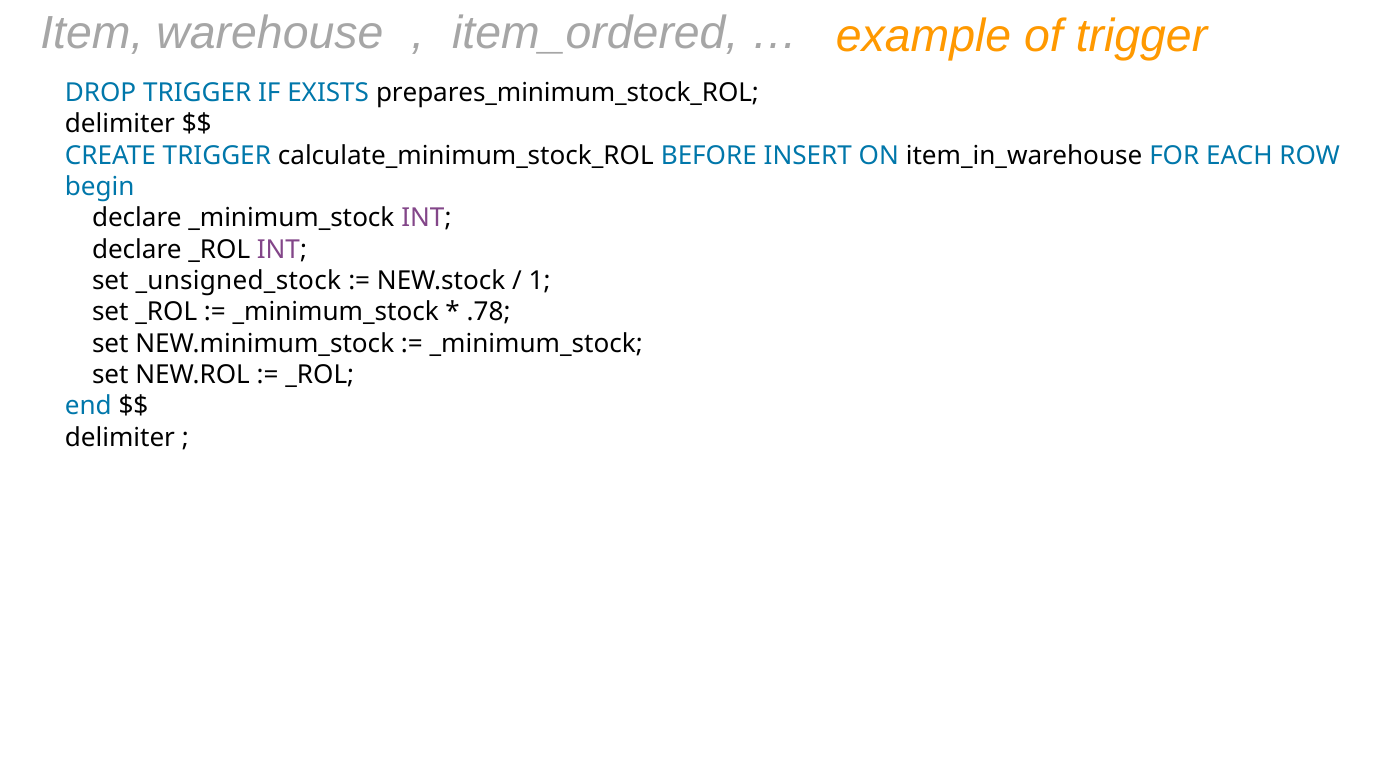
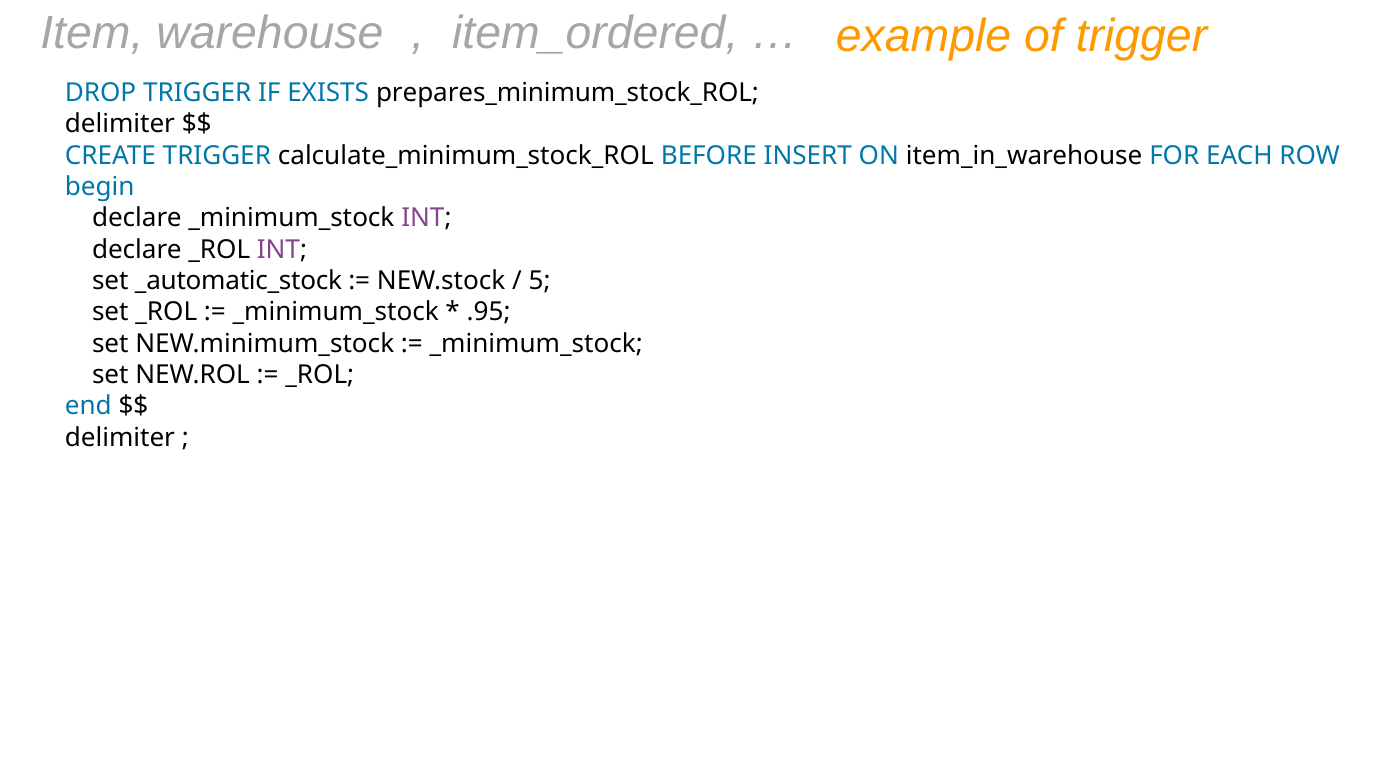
_unsigned_stock: _unsigned_stock -> _automatic_stock
1: 1 -> 5
.78: .78 -> .95
